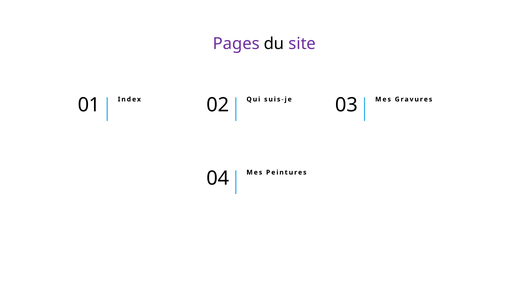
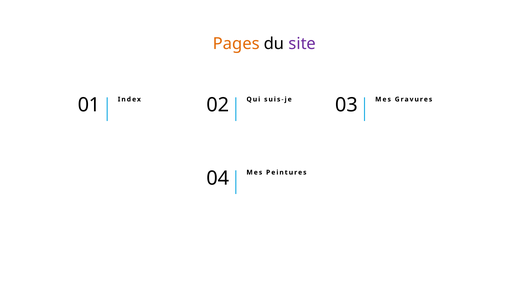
Pages colour: purple -> orange
